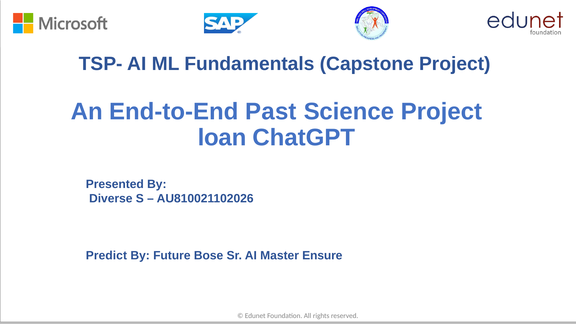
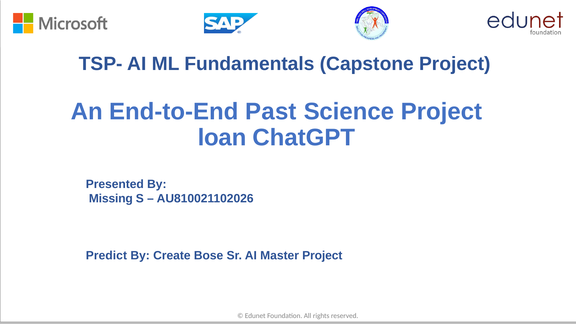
Diverse: Diverse -> Missing
Future: Future -> Create
Master Ensure: Ensure -> Project
